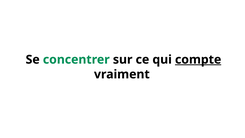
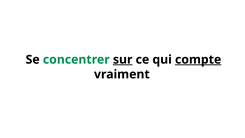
sur underline: none -> present
